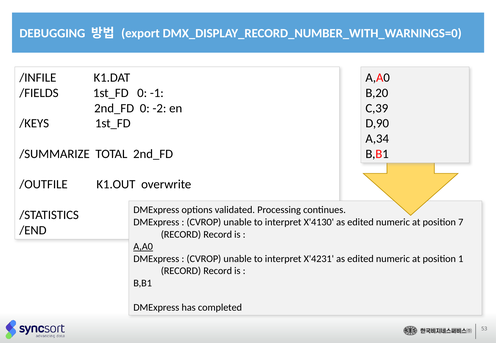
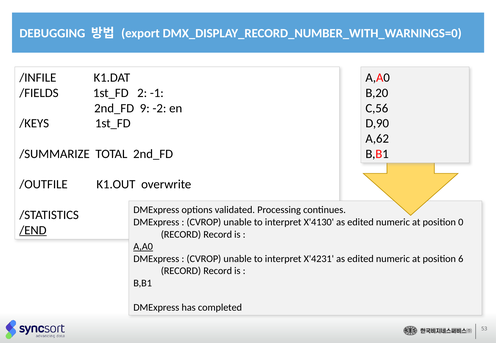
1st_FD 0: 0 -> 2
2nd_FD 0: 0 -> 9
C,39: C,39 -> C,56
A,34: A,34 -> A,62
7: 7 -> 0
/END underline: none -> present
1: 1 -> 6
